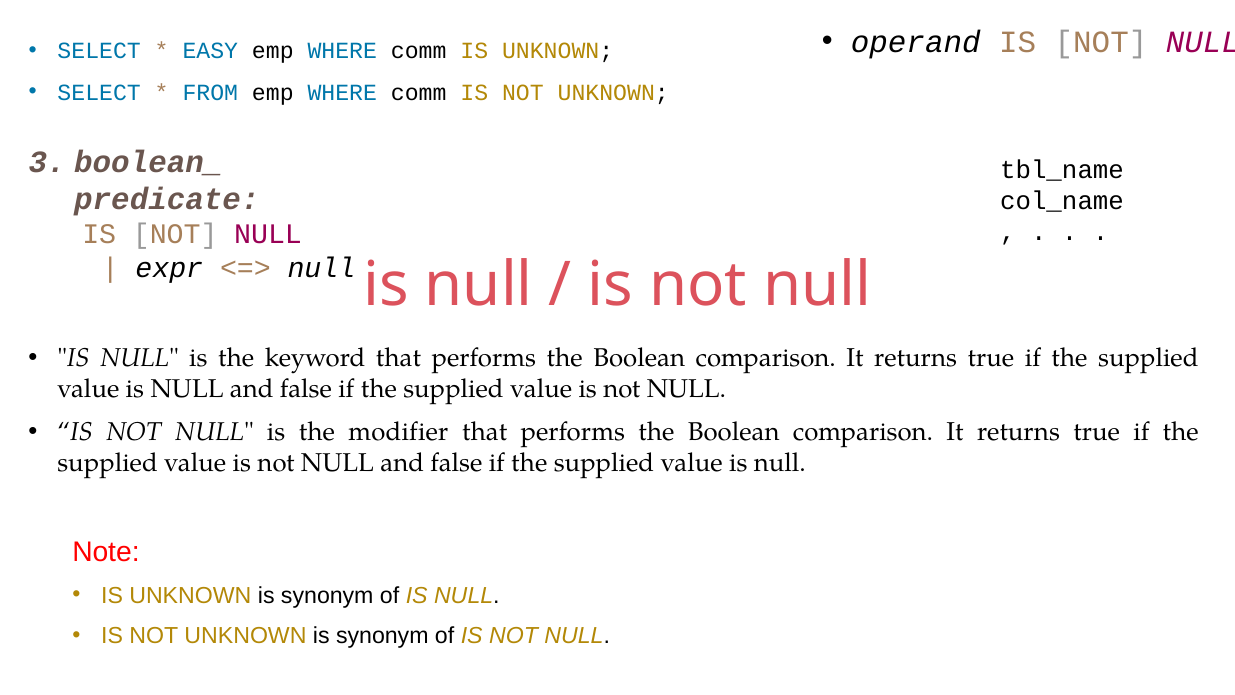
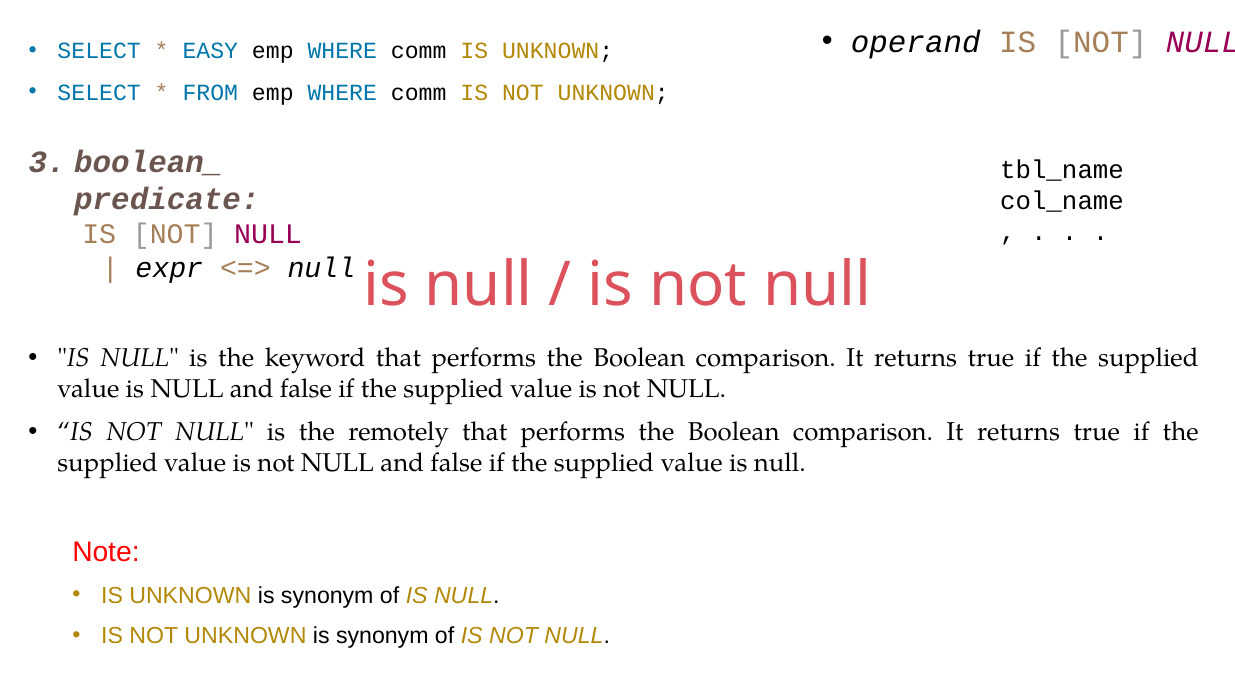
modifier: modifier -> remotely
